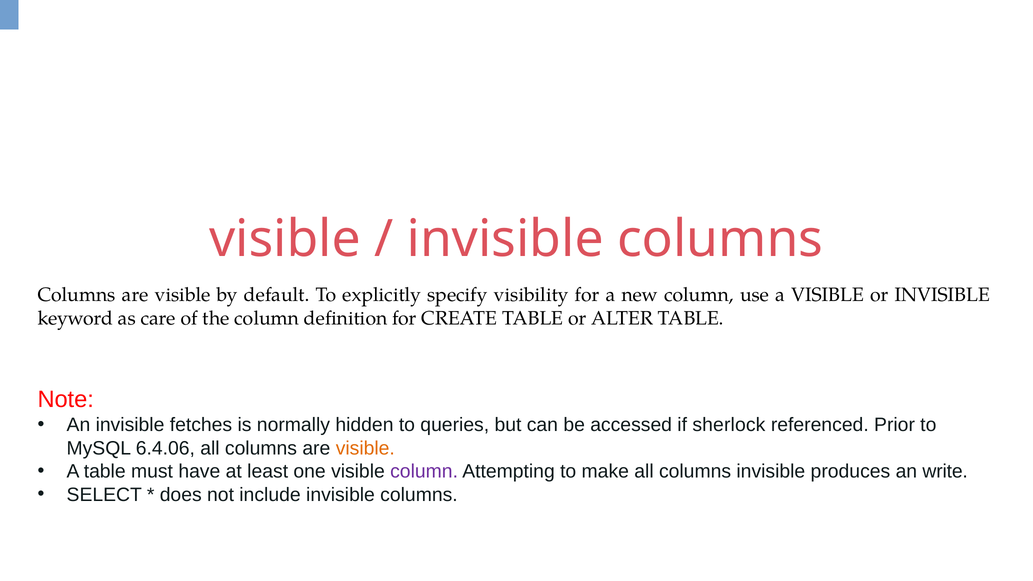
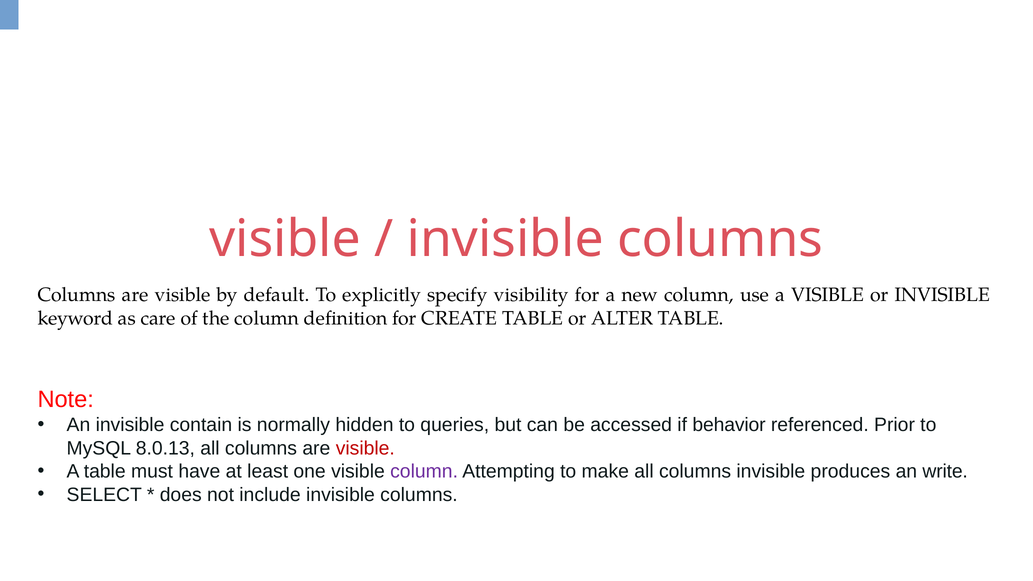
fetches: fetches -> contain
sherlock: sherlock -> behavior
6.4.06: 6.4.06 -> 8.0.13
visible at (365, 448) colour: orange -> red
